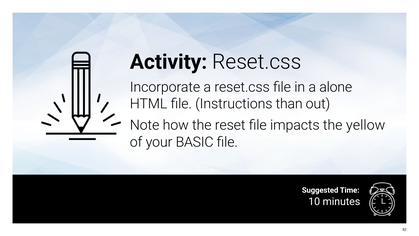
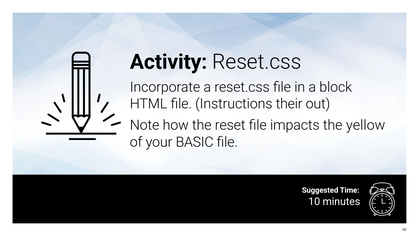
alone: alone -> block
than: than -> their
